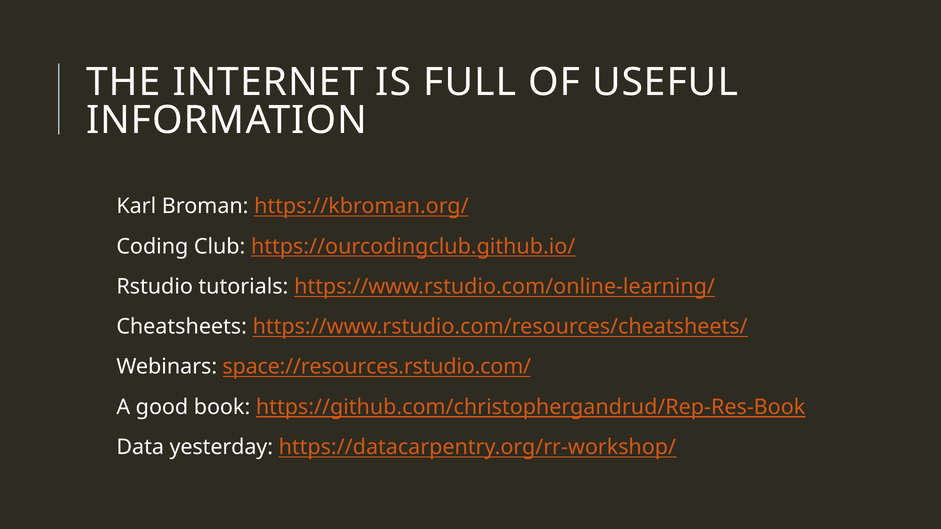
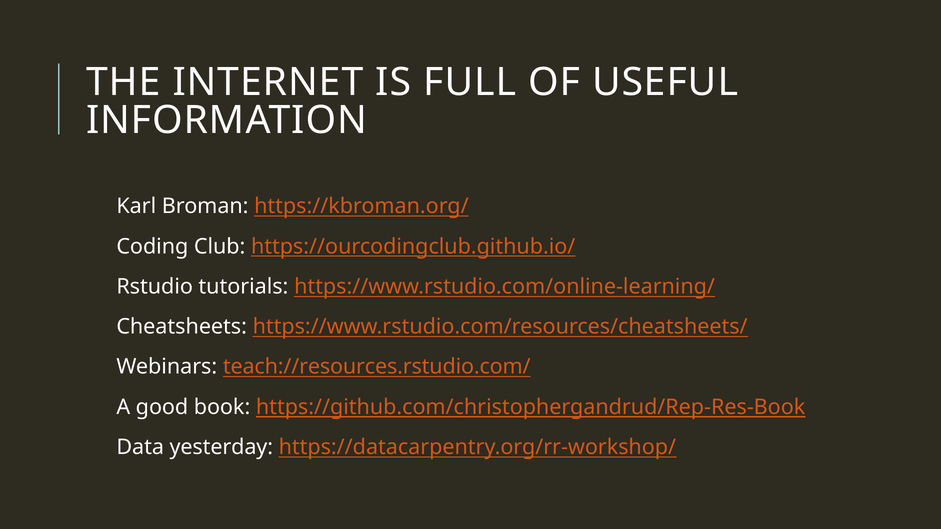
space://resources.rstudio.com/: space://resources.rstudio.com/ -> teach://resources.rstudio.com/
